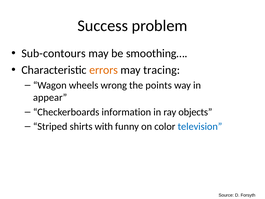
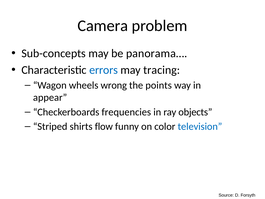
Success: Success -> Camera
Sub-contours: Sub-contours -> Sub-concepts
smoothing…: smoothing… -> panorama…
errors colour: orange -> blue
information: information -> frequencies
with: with -> flow
